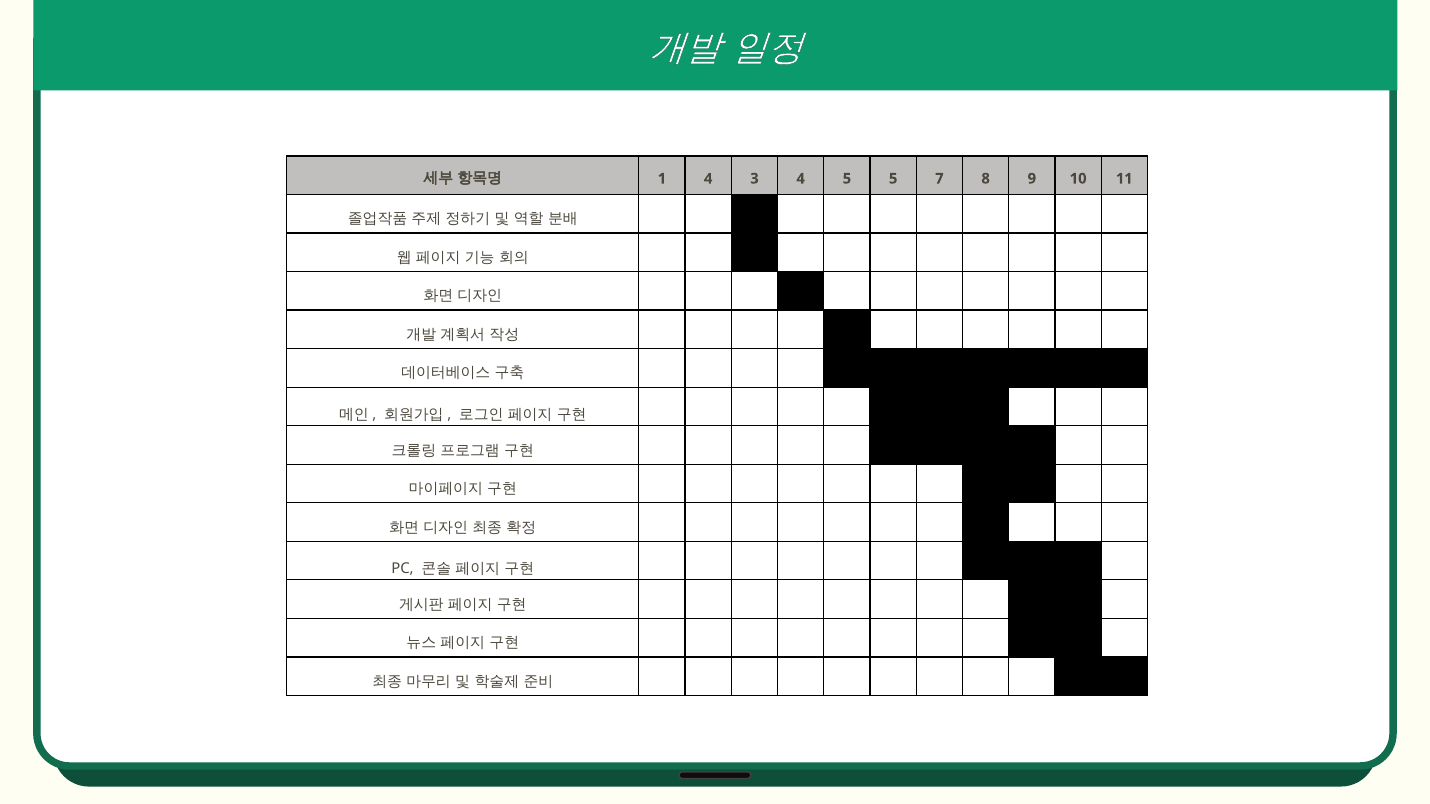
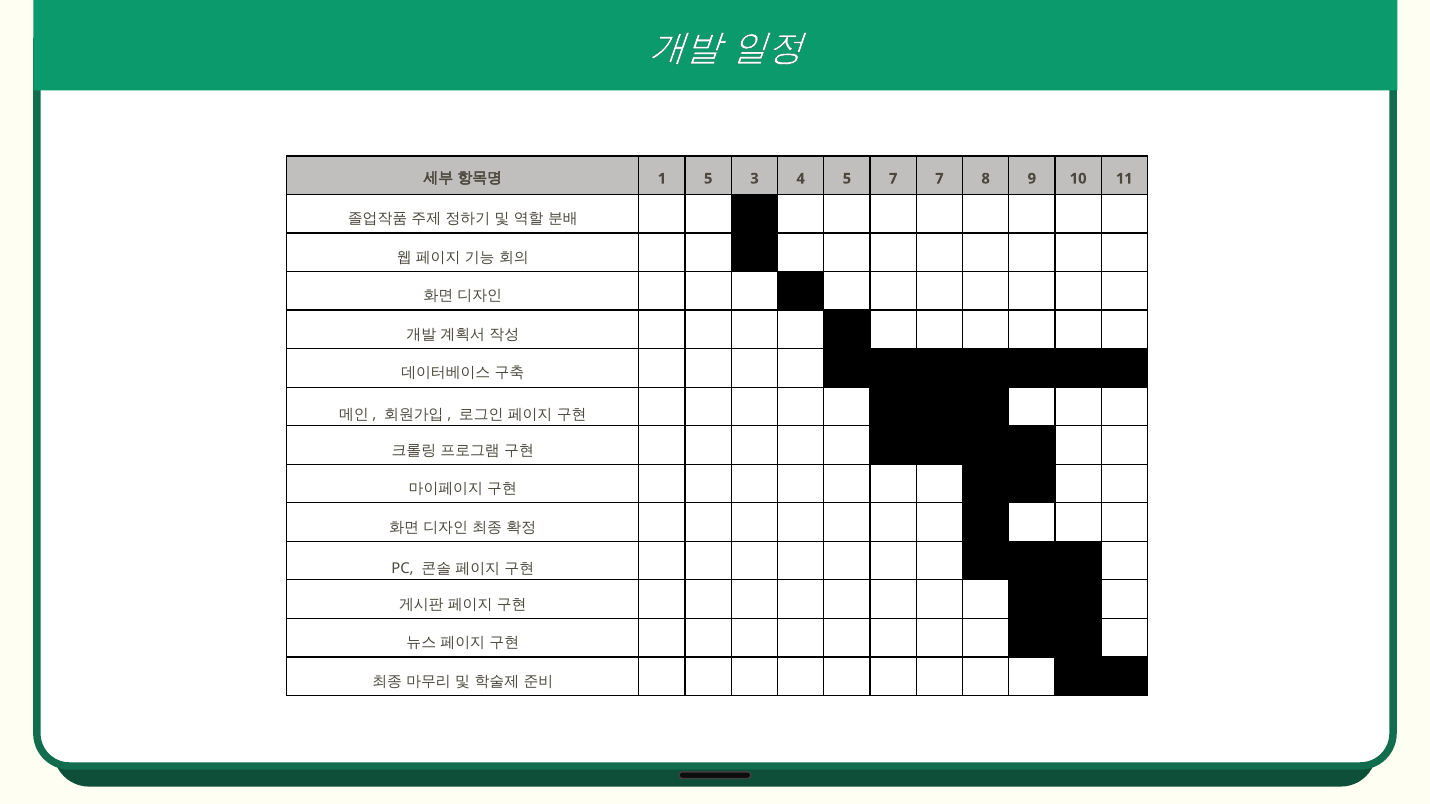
1 4: 4 -> 5
5 5: 5 -> 7
